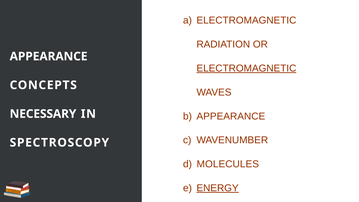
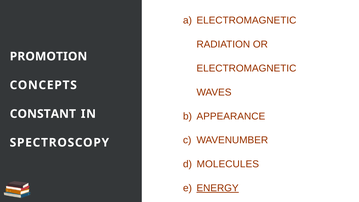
APPEARANCE at (49, 56): APPEARANCE -> PROMOTION
ELECTROMAGNETIC at (246, 68) underline: present -> none
NECESSARY: NECESSARY -> CONSTANT
